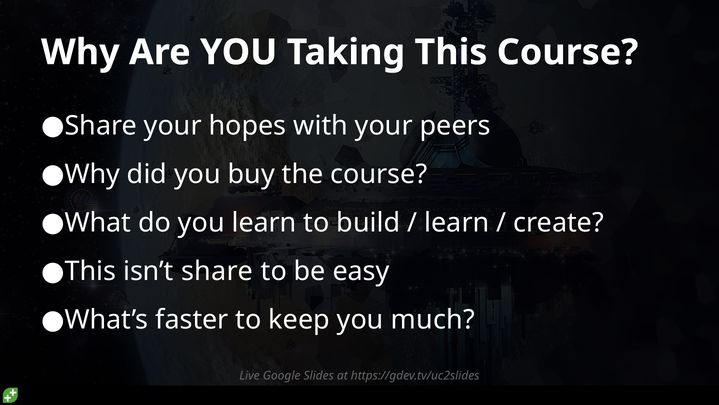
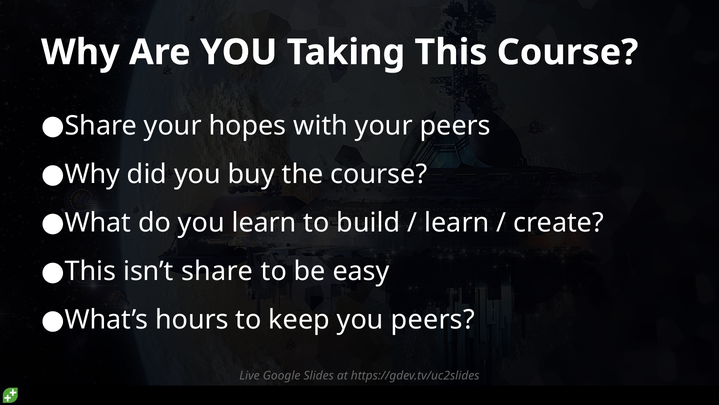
faster: faster -> hours
you much: much -> peers
